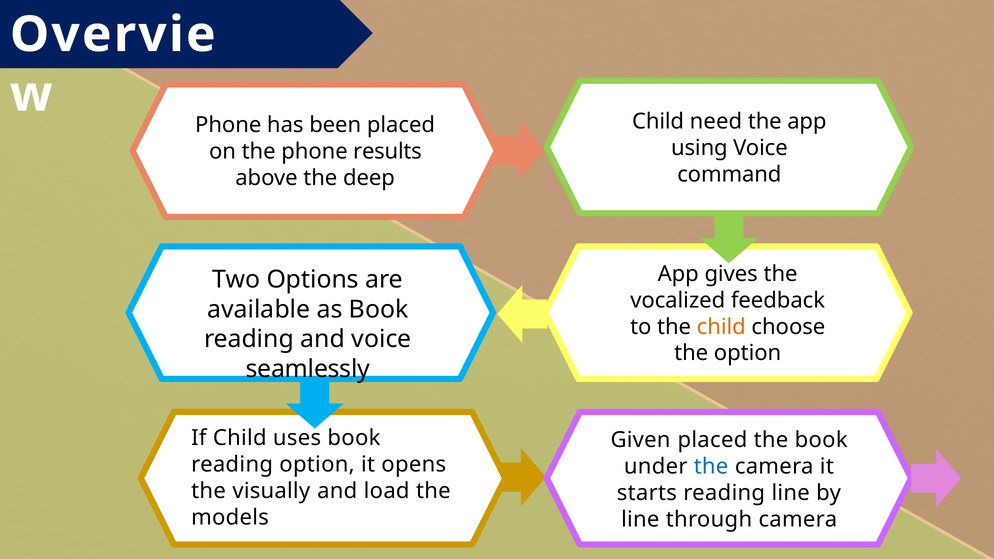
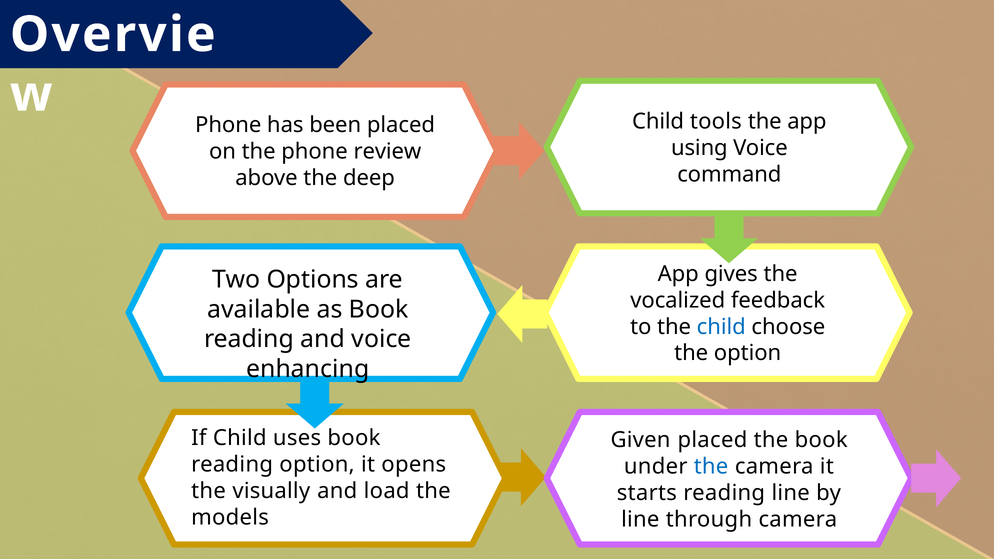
need: need -> tools
results: results -> review
child at (721, 327) colour: orange -> blue
seamlessly: seamlessly -> enhancing
